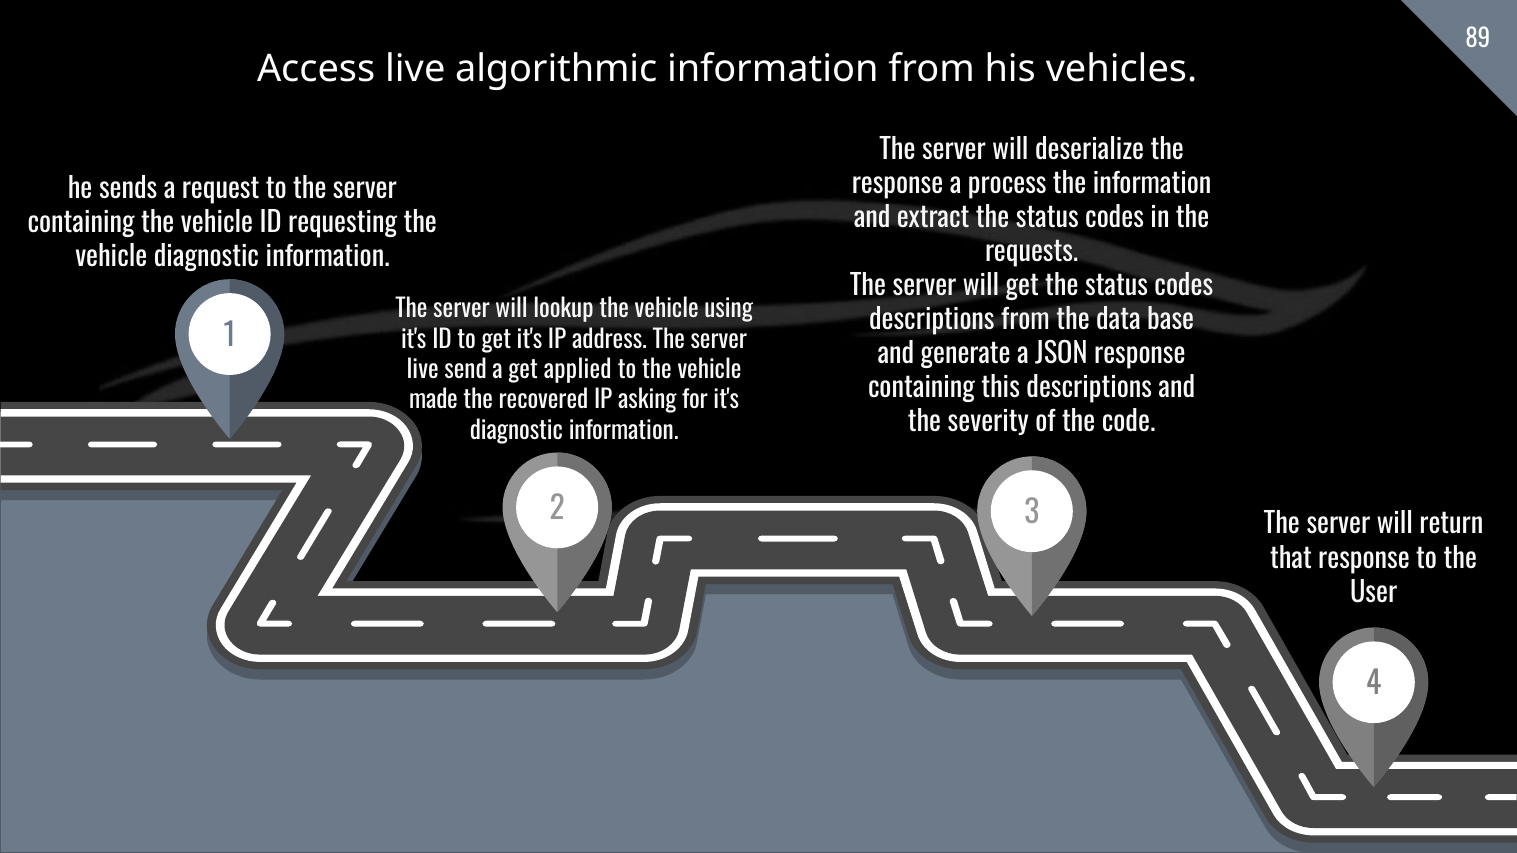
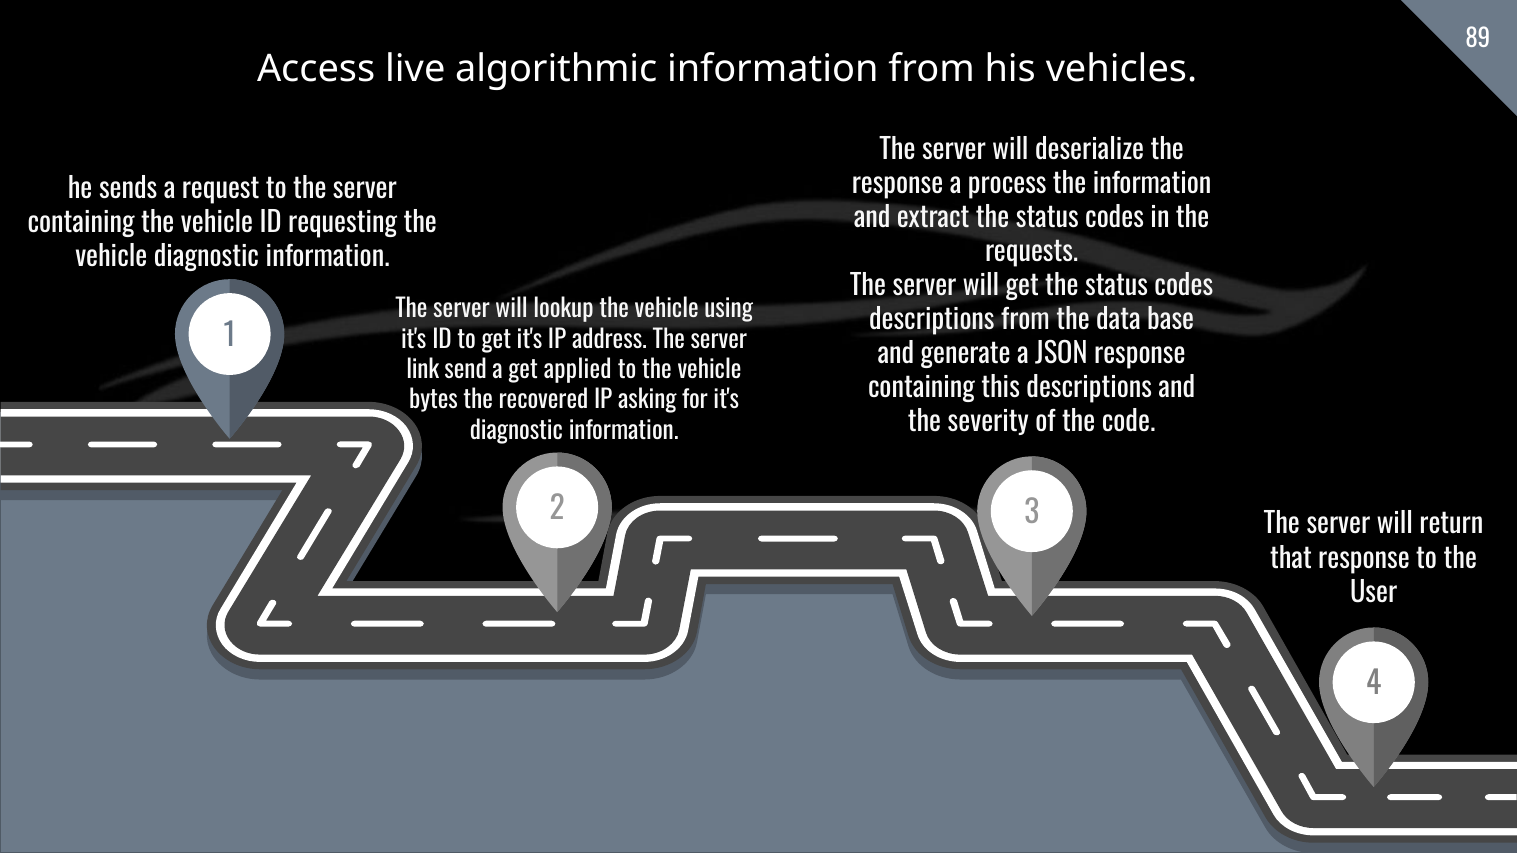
live at (423, 370): live -> link
made: made -> bytes
